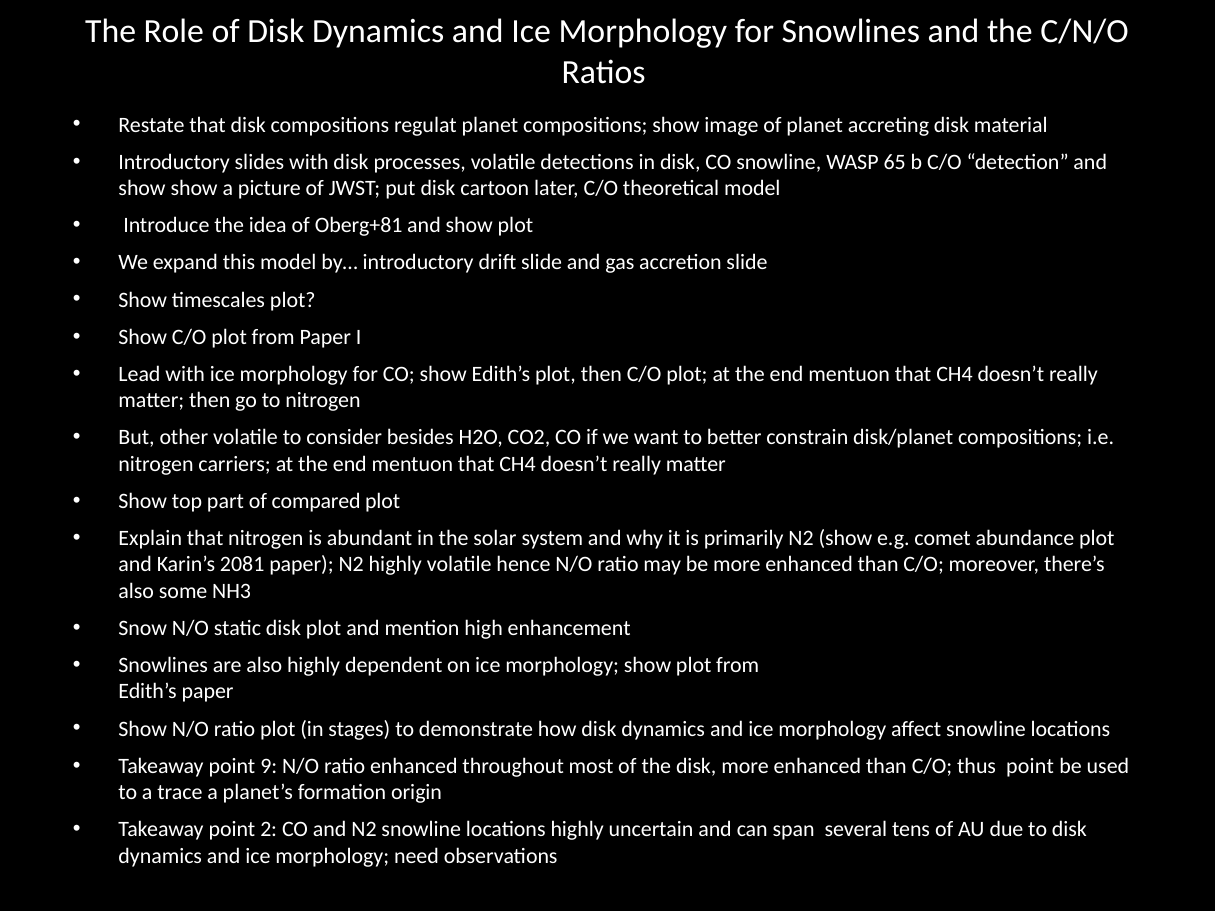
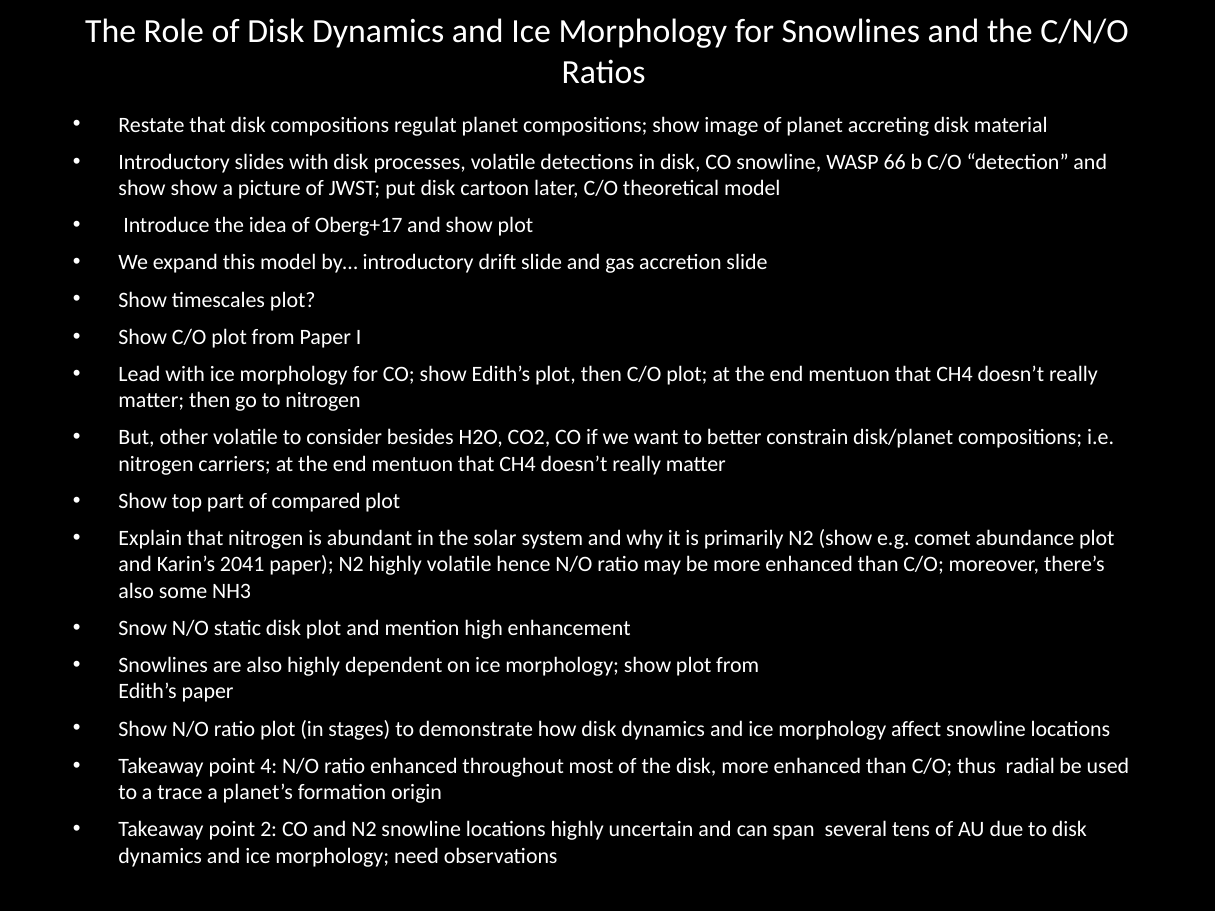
65: 65 -> 66
Oberg+81: Oberg+81 -> Oberg+17
2081: 2081 -> 2041
9: 9 -> 4
thus point: point -> radial
